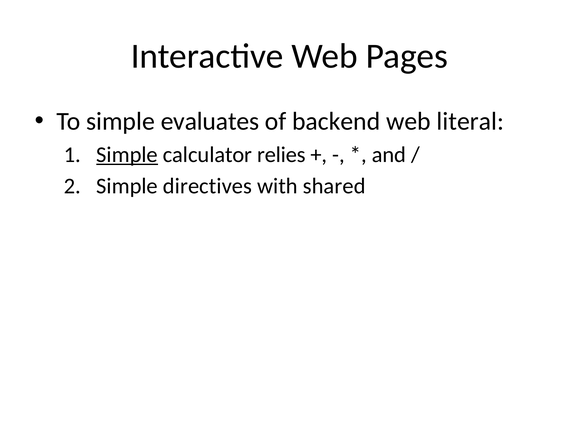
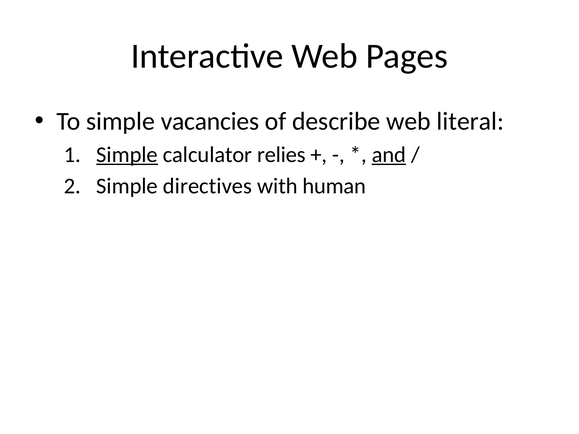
evaluates: evaluates -> vacancies
backend: backend -> describe
and underline: none -> present
shared: shared -> human
